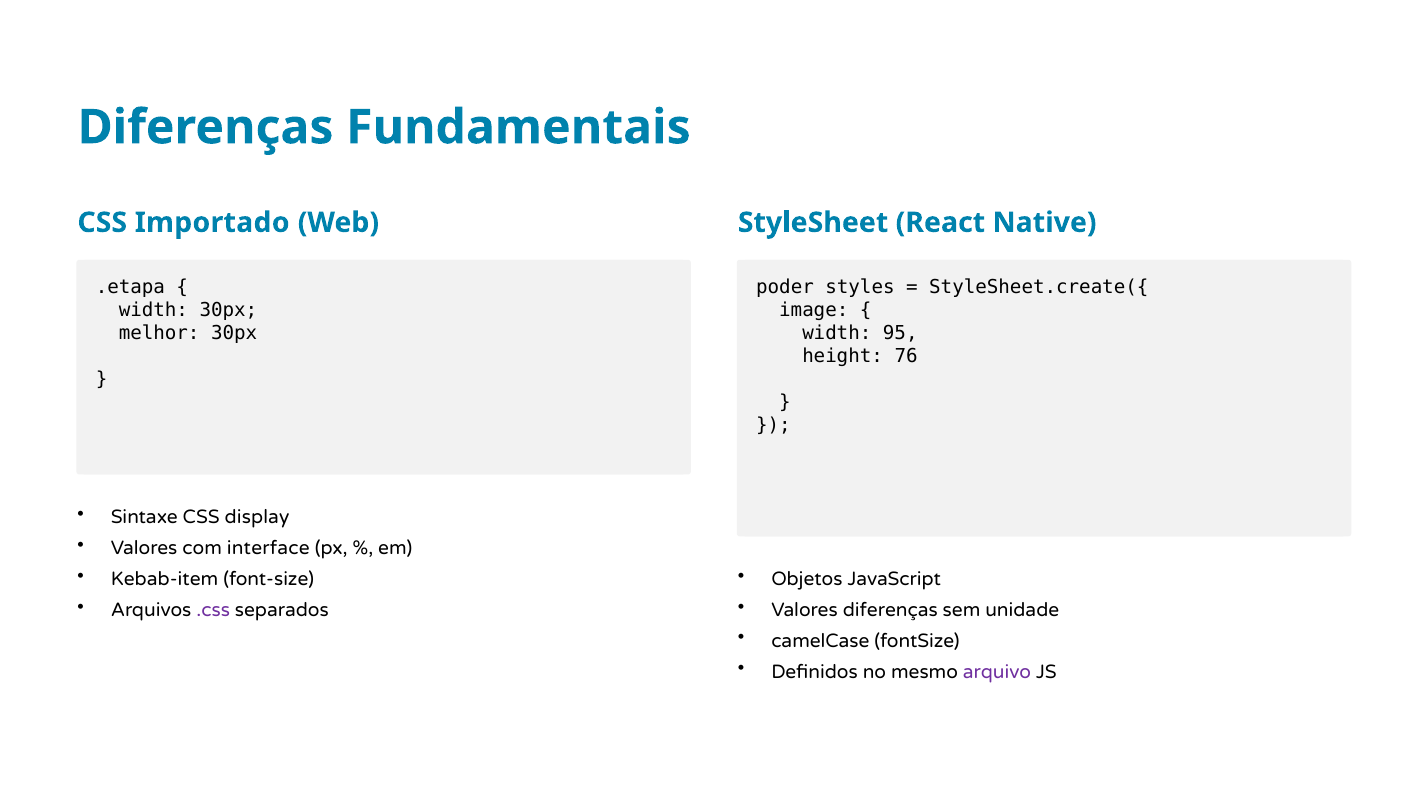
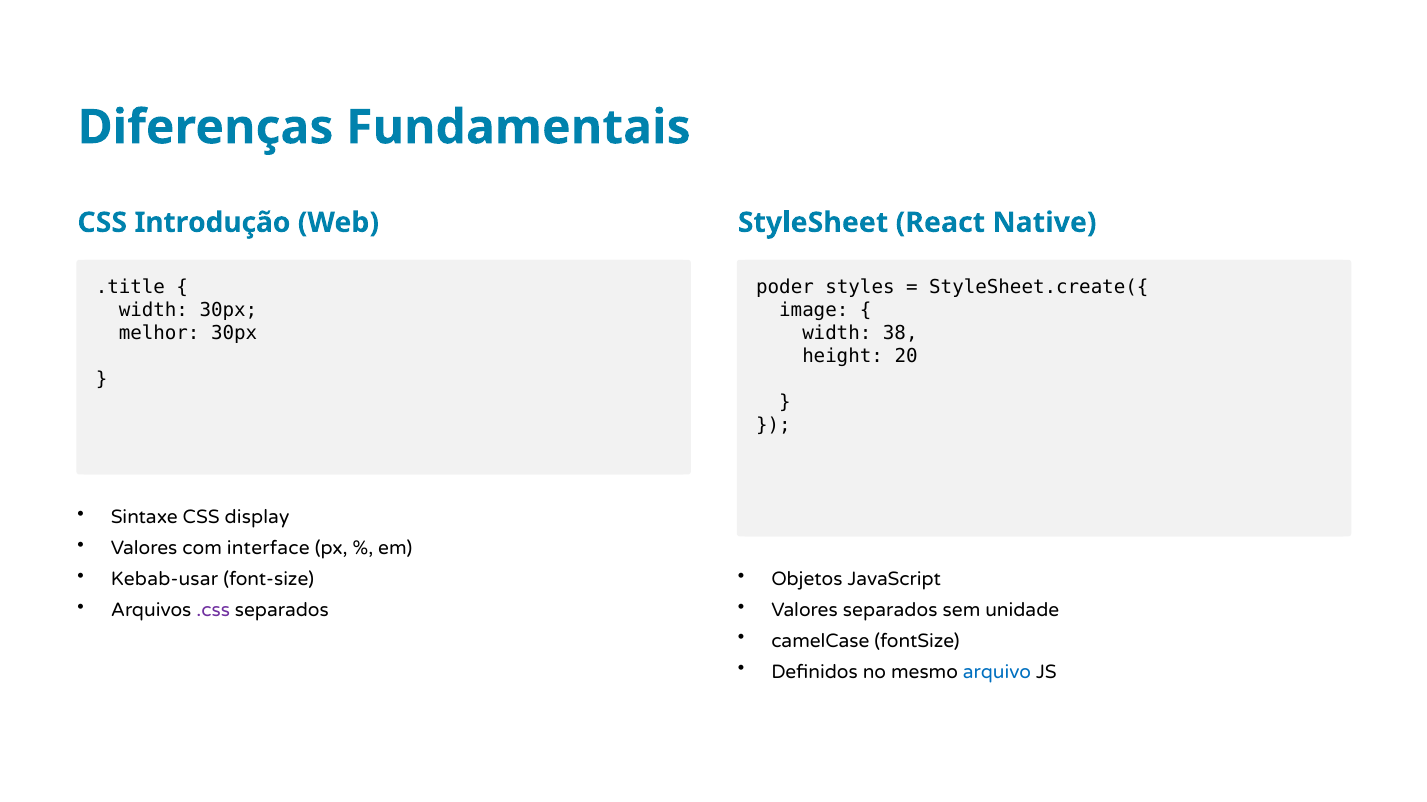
Importado: Importado -> Introdução
.etapa: .etapa -> .title
95: 95 -> 38
76: 76 -> 20
Kebab-item: Kebab-item -> Kebab-usar
Valores diferenças: diferenças -> separados
arquivo colour: purple -> blue
